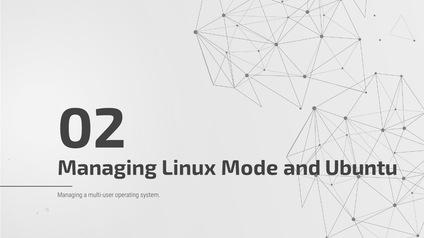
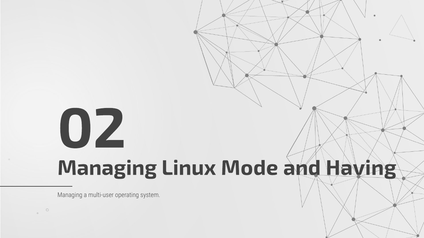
Ubuntu: Ubuntu -> Having
